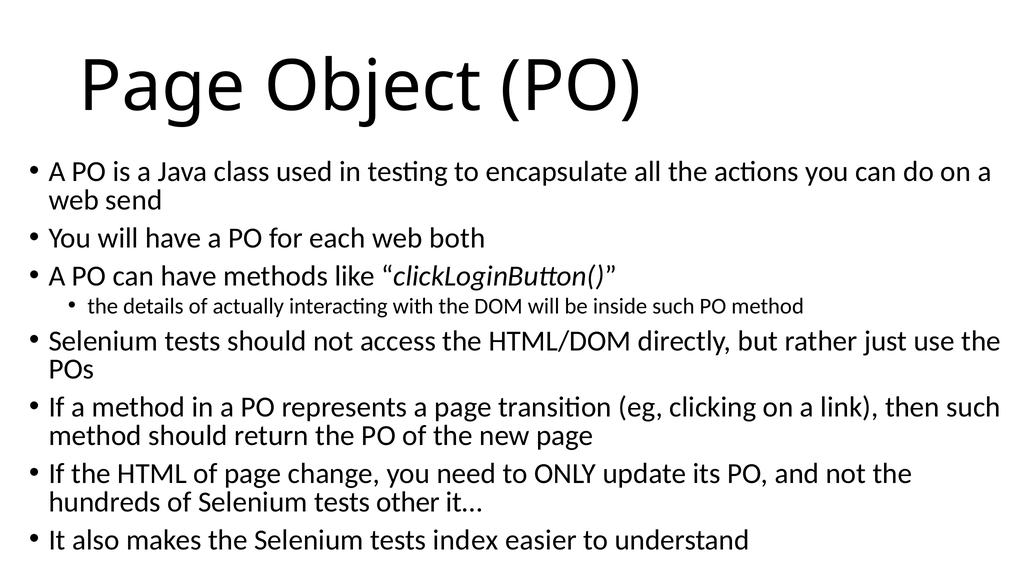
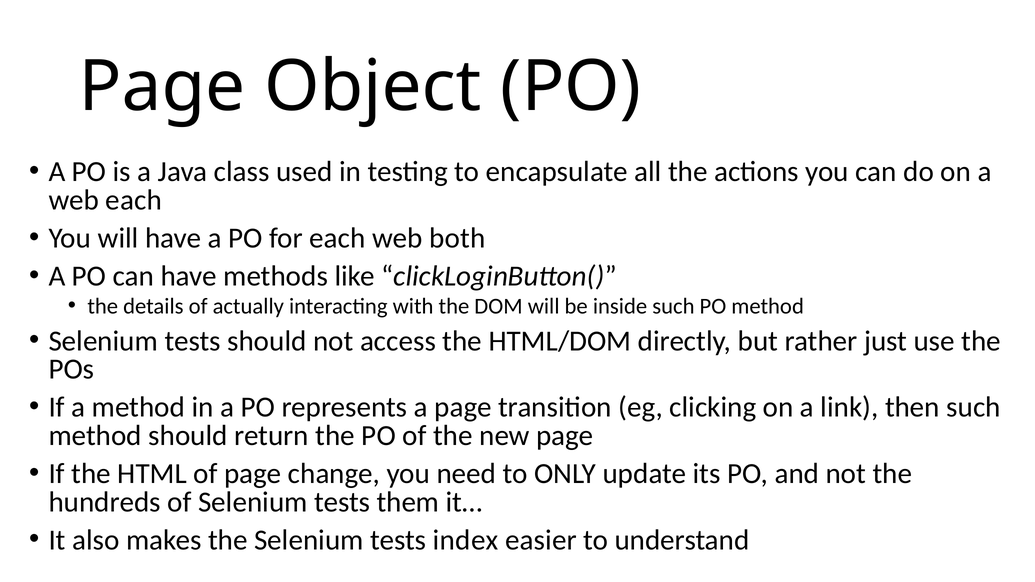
web send: send -> each
other: other -> them
